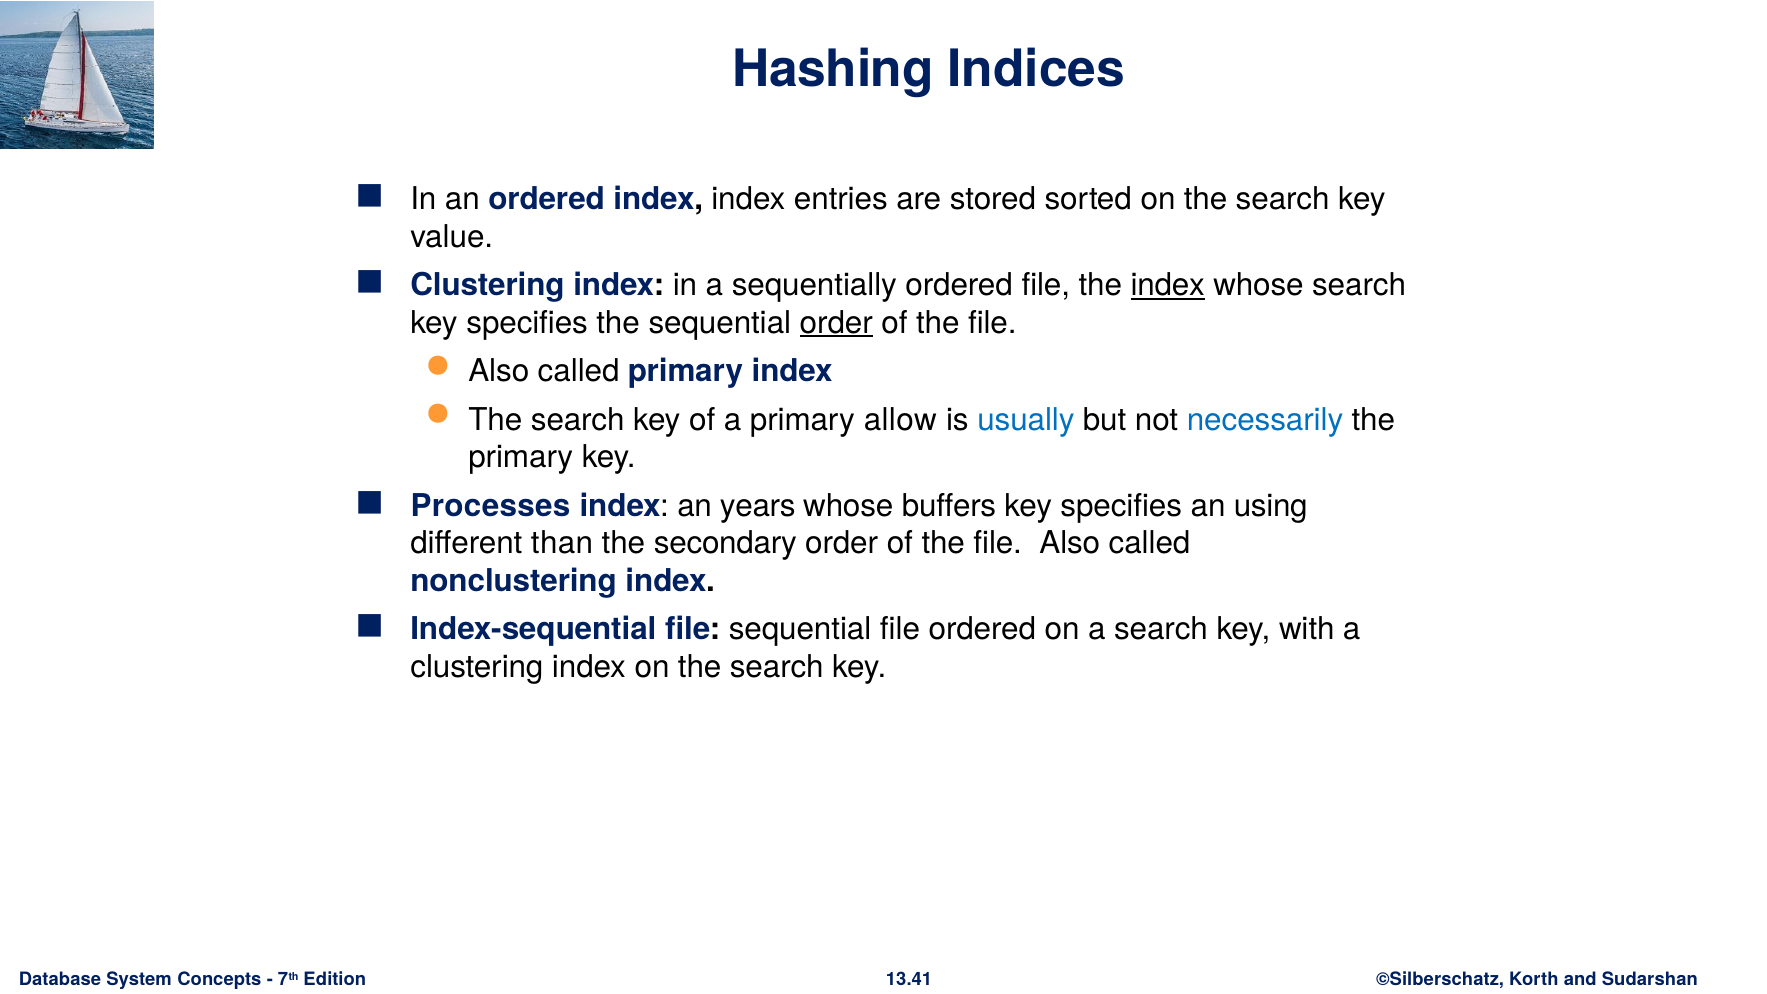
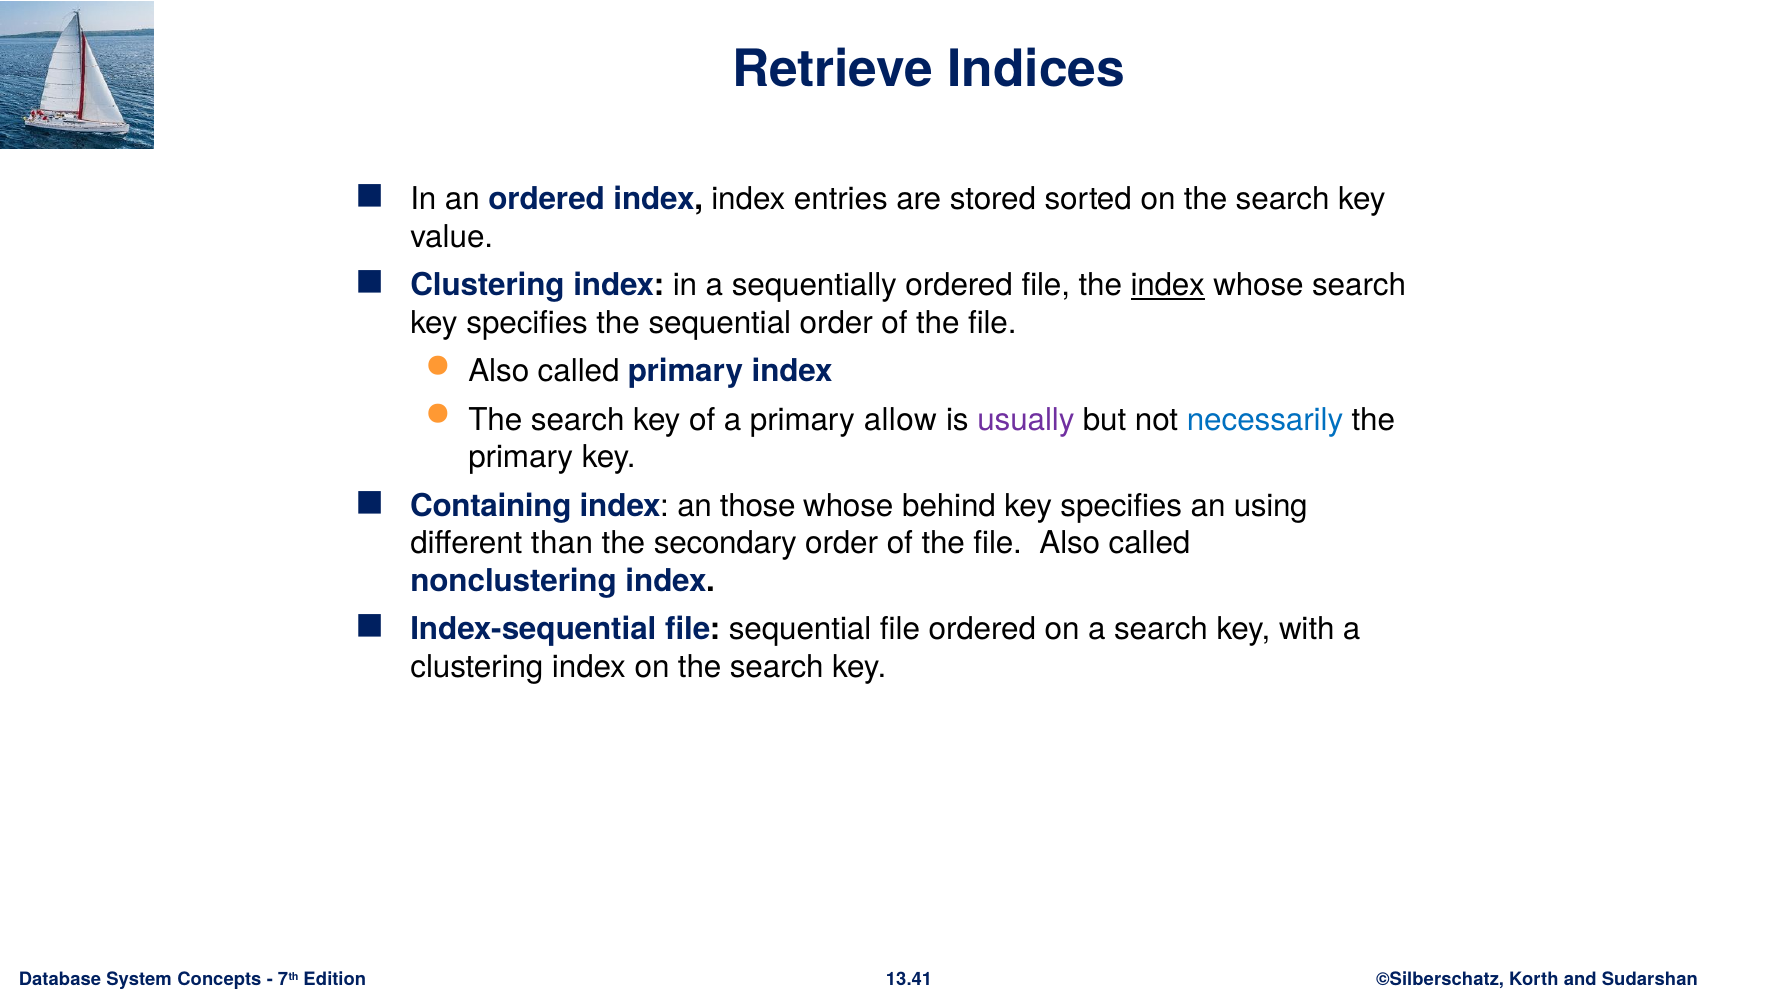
Hashing: Hashing -> Retrieve
order at (836, 323) underline: present -> none
usually colour: blue -> purple
Processes: Processes -> Containing
years: years -> those
buffers: buffers -> behind
